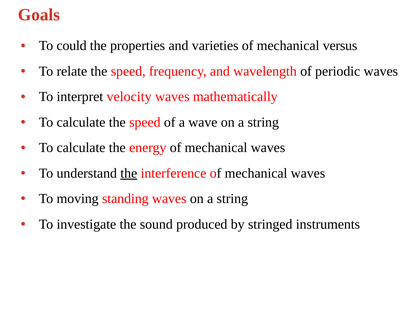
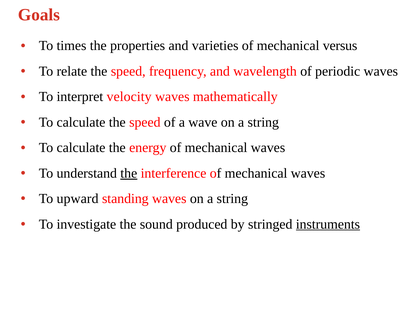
could: could -> times
moving: moving -> upward
instruments underline: none -> present
